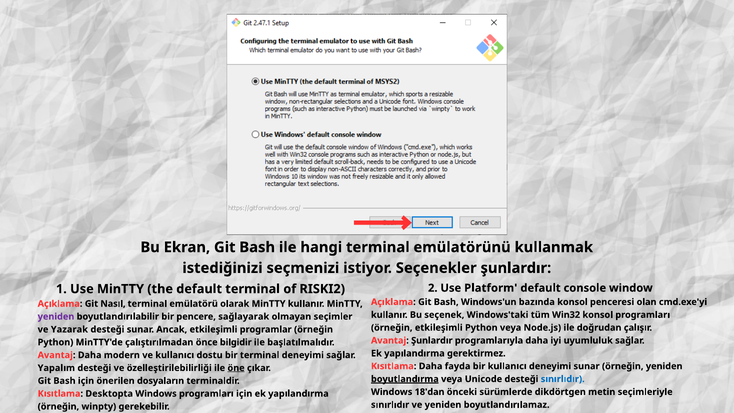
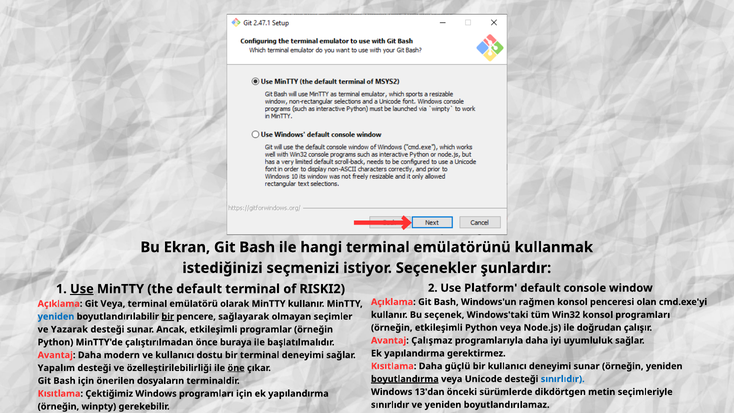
Use at (82, 289) underline: none -> present
bazında: bazında -> rağmen
Git Nasıl: Nasıl -> Veya
yeniden at (56, 316) colour: purple -> blue
bir at (168, 316) underline: none -> present
Avantaj Şunlardır: Şunlardır -> Çalışmaz
bilgidir: bilgidir -> buraya
fayda: fayda -> güçlü
18'dan: 18'dan -> 13'dan
Desktopta: Desktopta -> Çektiğimiz
